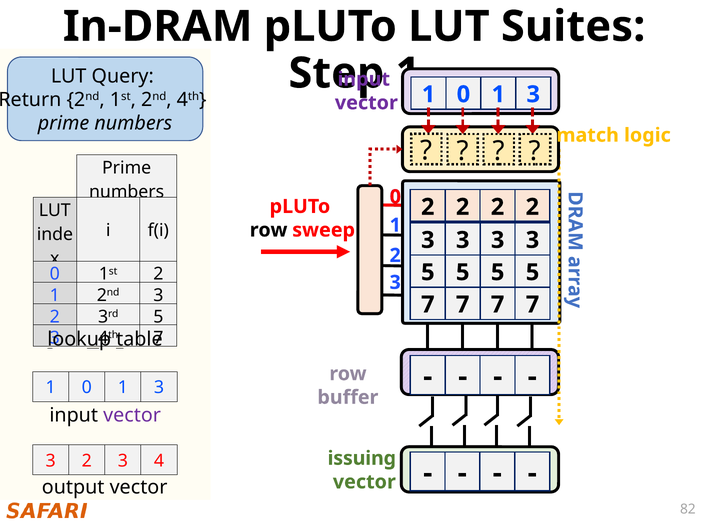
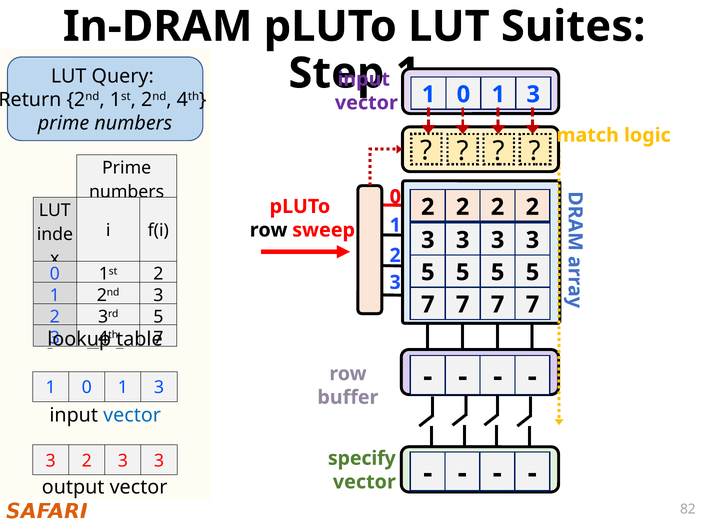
vector at (132, 416) colour: purple -> blue
issuing: issuing -> specify
3 2 3 4: 4 -> 3
